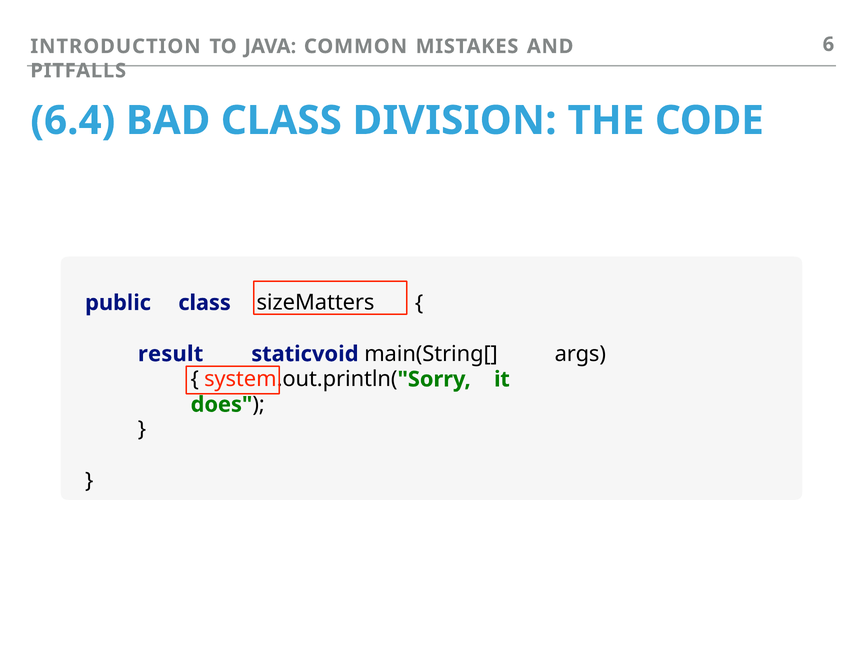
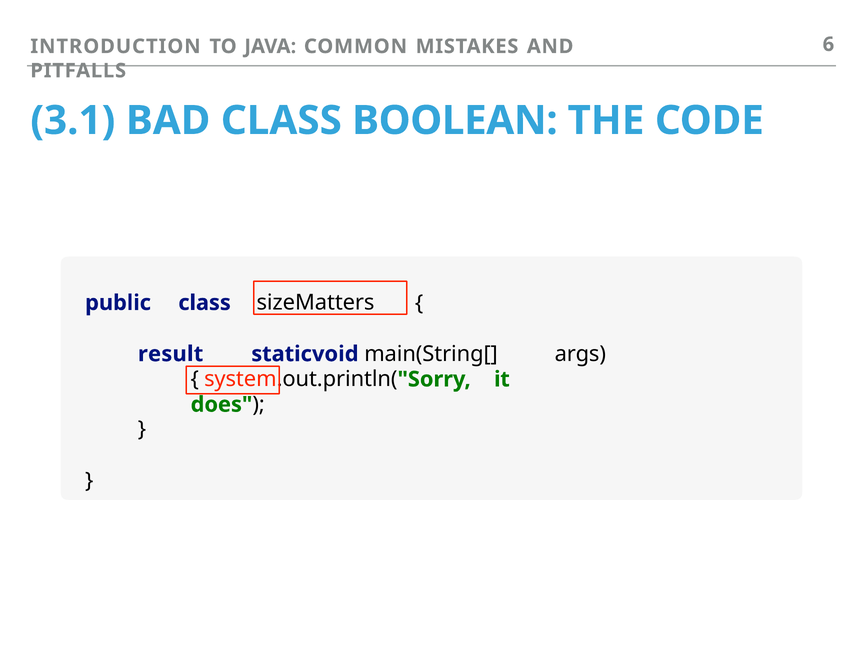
6.4: 6.4 -> 3.1
DIVISION: DIVISION -> BOOLEAN
